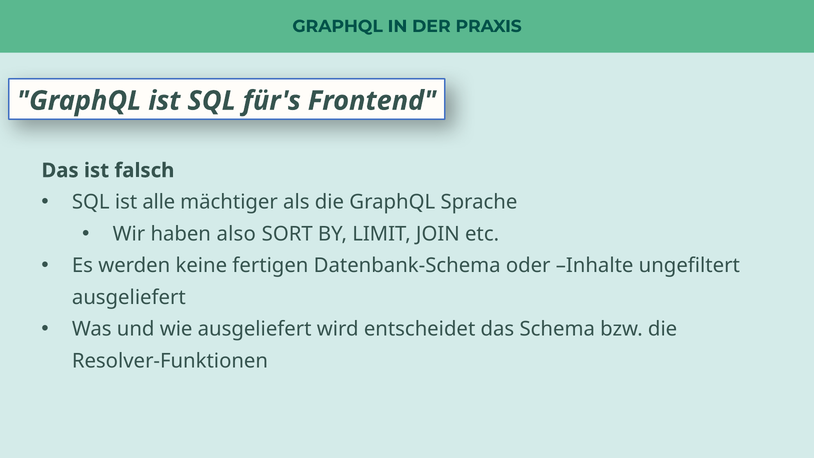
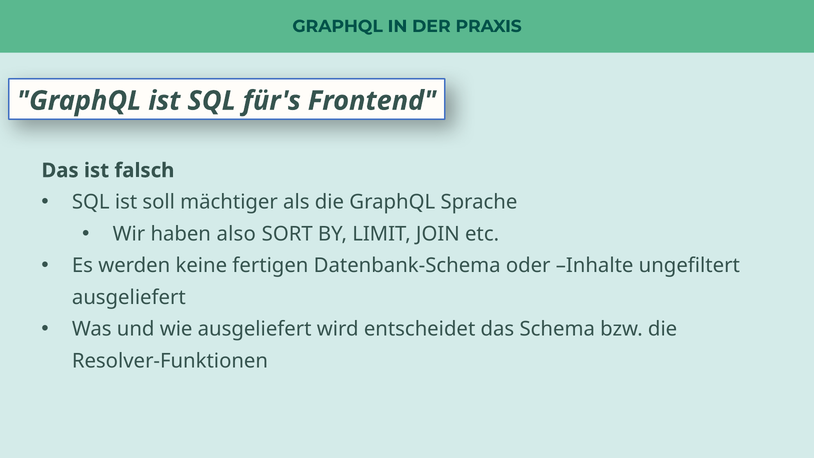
alle: alle -> soll
